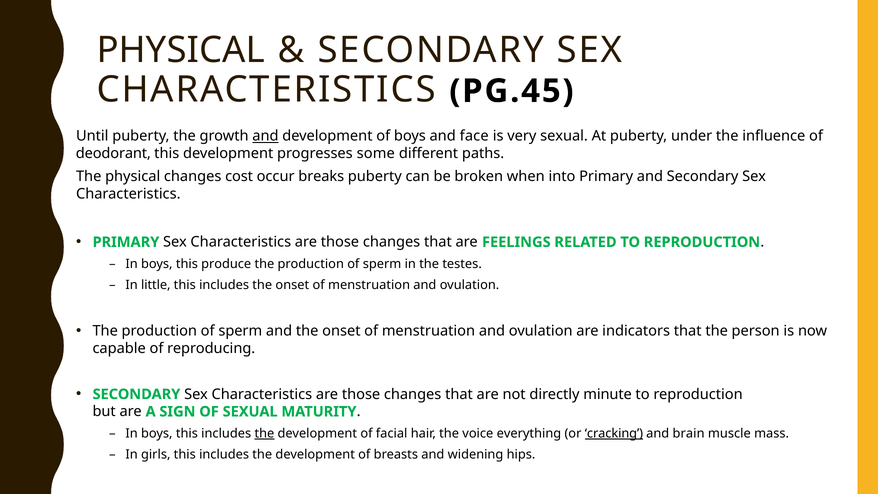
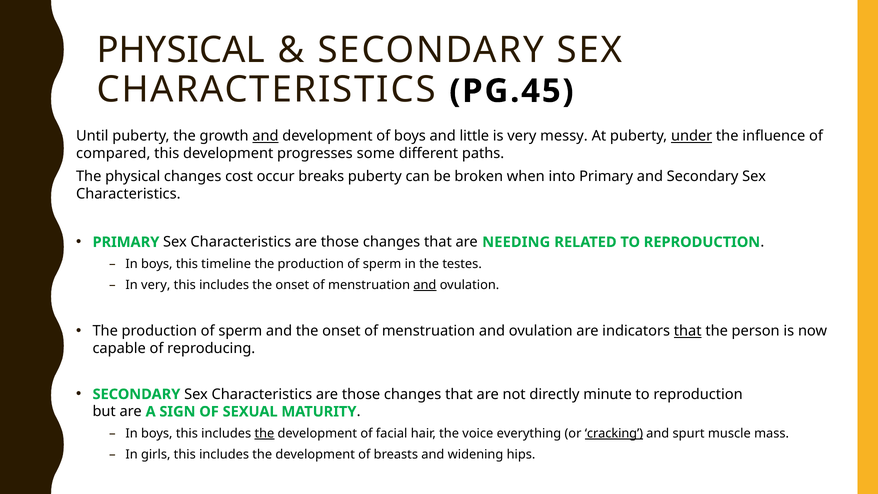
face: face -> little
very sexual: sexual -> messy
under underline: none -> present
deodorant: deodorant -> compared
FEELINGS: FEELINGS -> NEEDING
produce: produce -> timeline
In little: little -> very
and at (425, 285) underline: none -> present
that at (688, 331) underline: none -> present
brain: brain -> spurt
